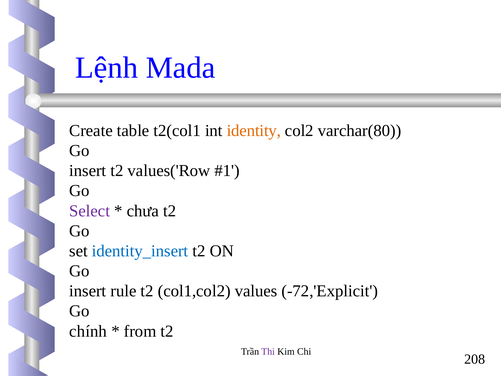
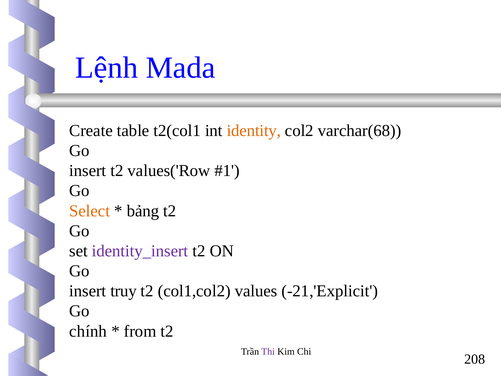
varchar(80: varchar(80 -> varchar(68
Select colour: purple -> orange
chưa: chưa -> bảng
identity_insert colour: blue -> purple
rule: rule -> truy
-72,'Explicit: -72,'Explicit -> -21,'Explicit
